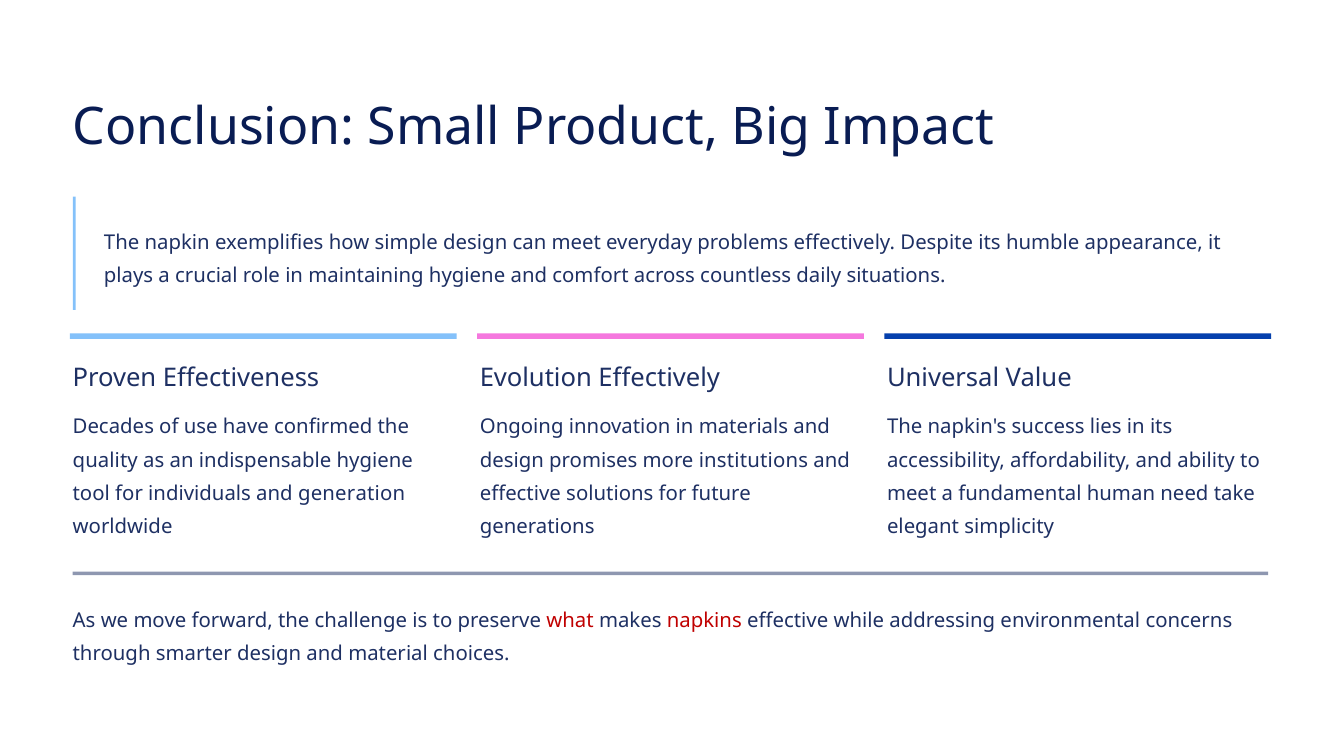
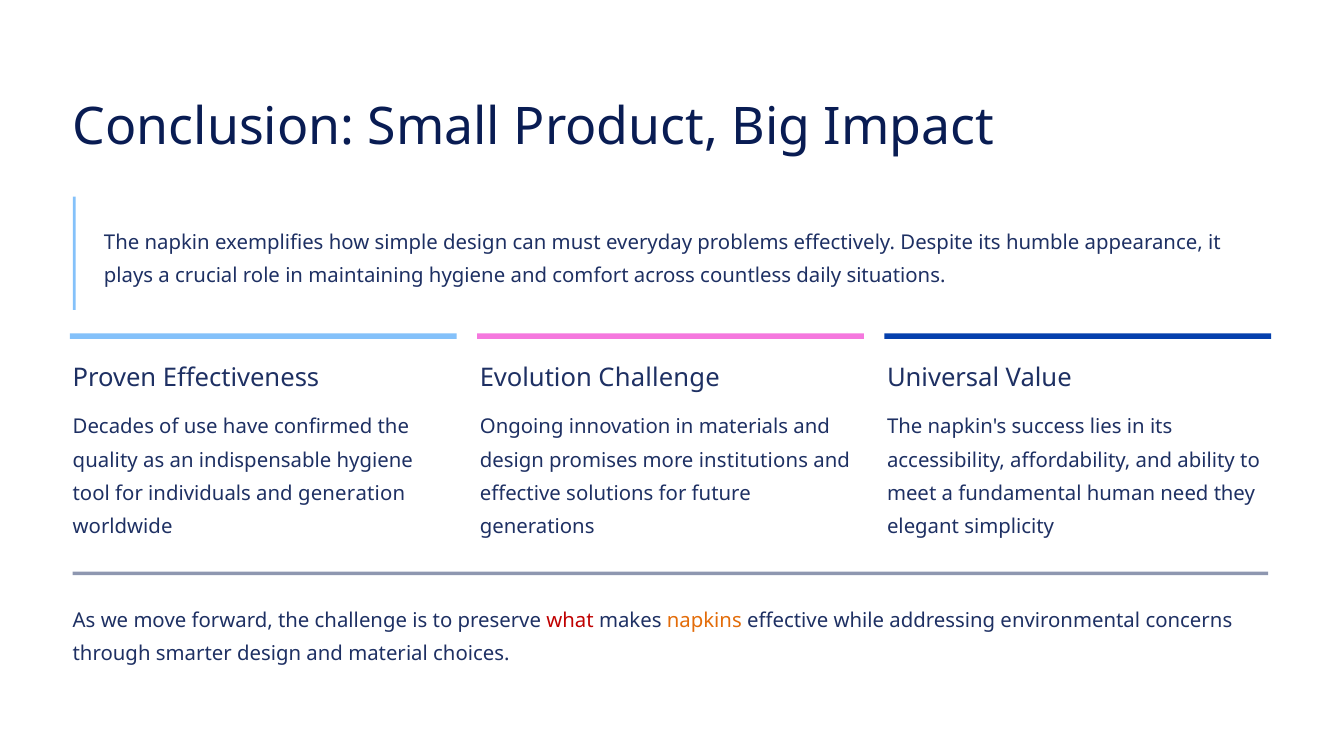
can meet: meet -> must
Evolution Effectively: Effectively -> Challenge
take: take -> they
napkins colour: red -> orange
